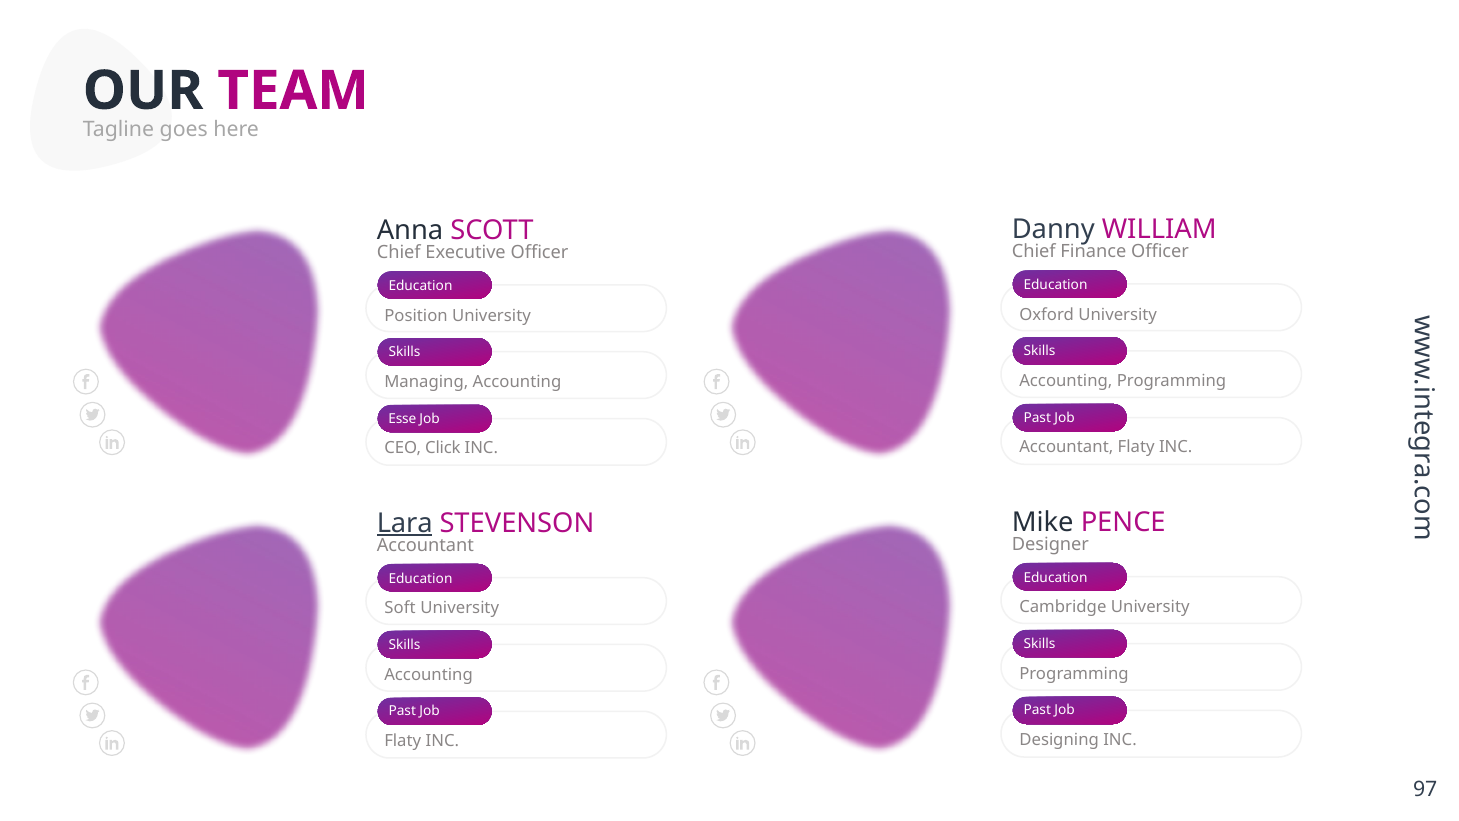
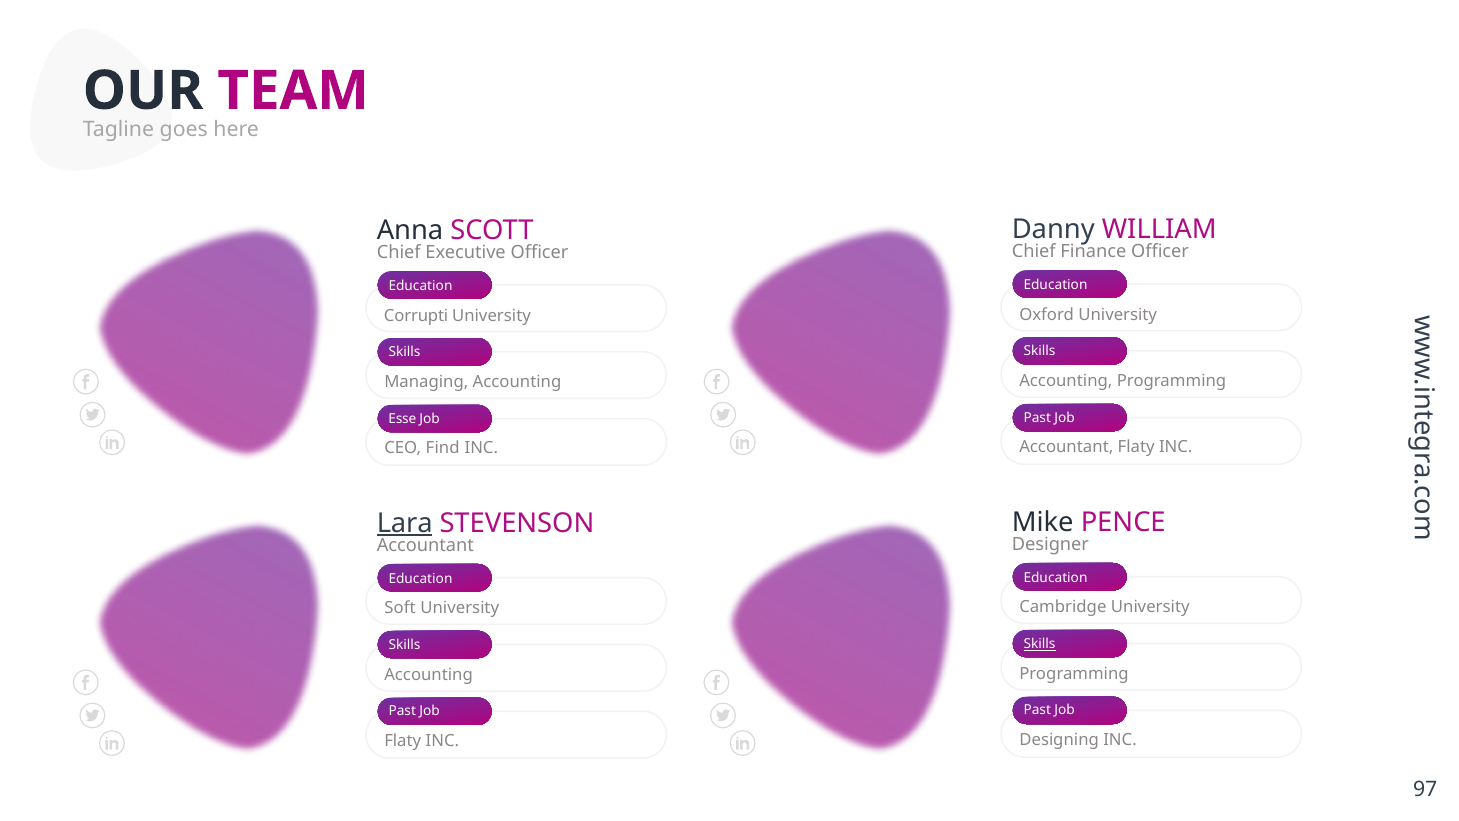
Position: Position -> Corrupti
Click: Click -> Find
Skills at (1040, 644) underline: none -> present
